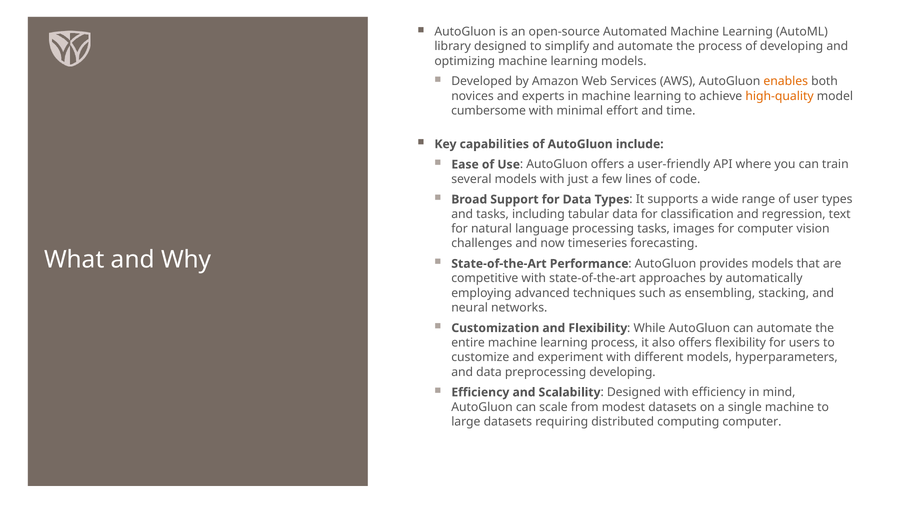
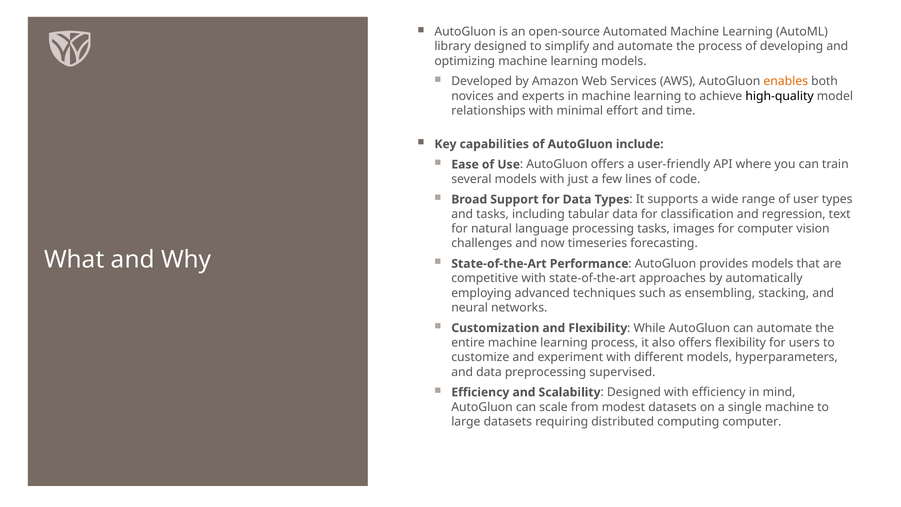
high-quality colour: orange -> black
cumbersome: cumbersome -> relationships
preprocessing developing: developing -> supervised
